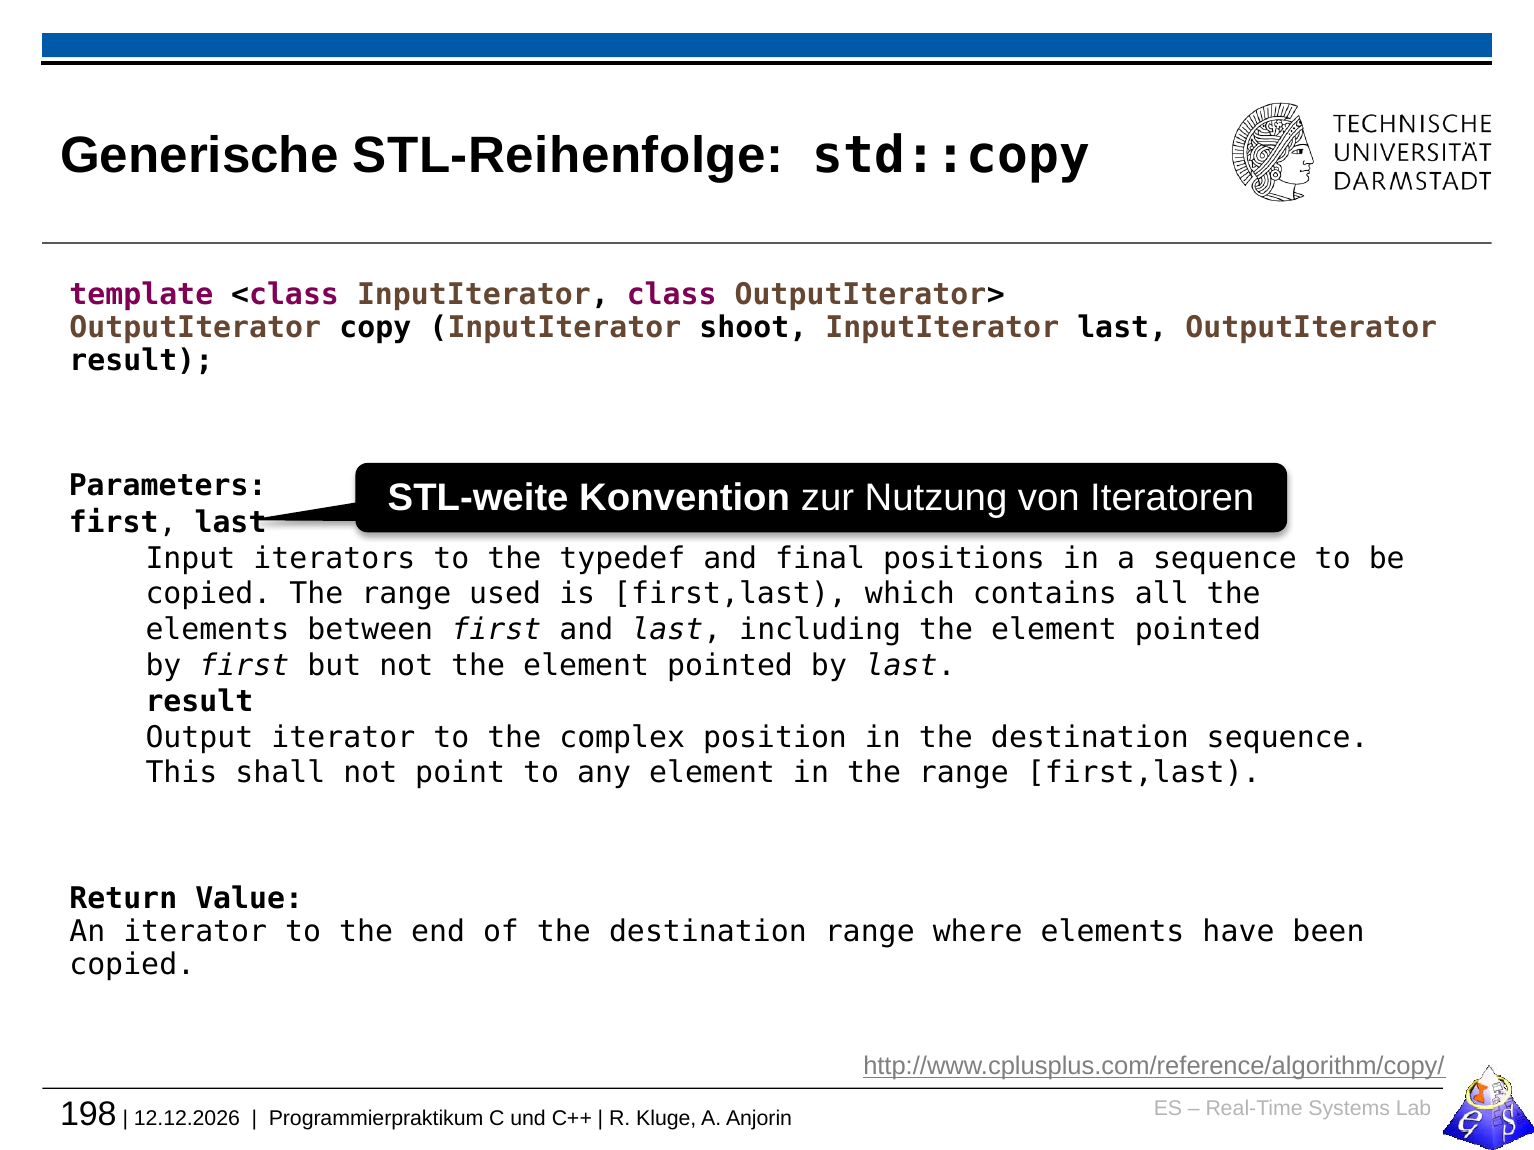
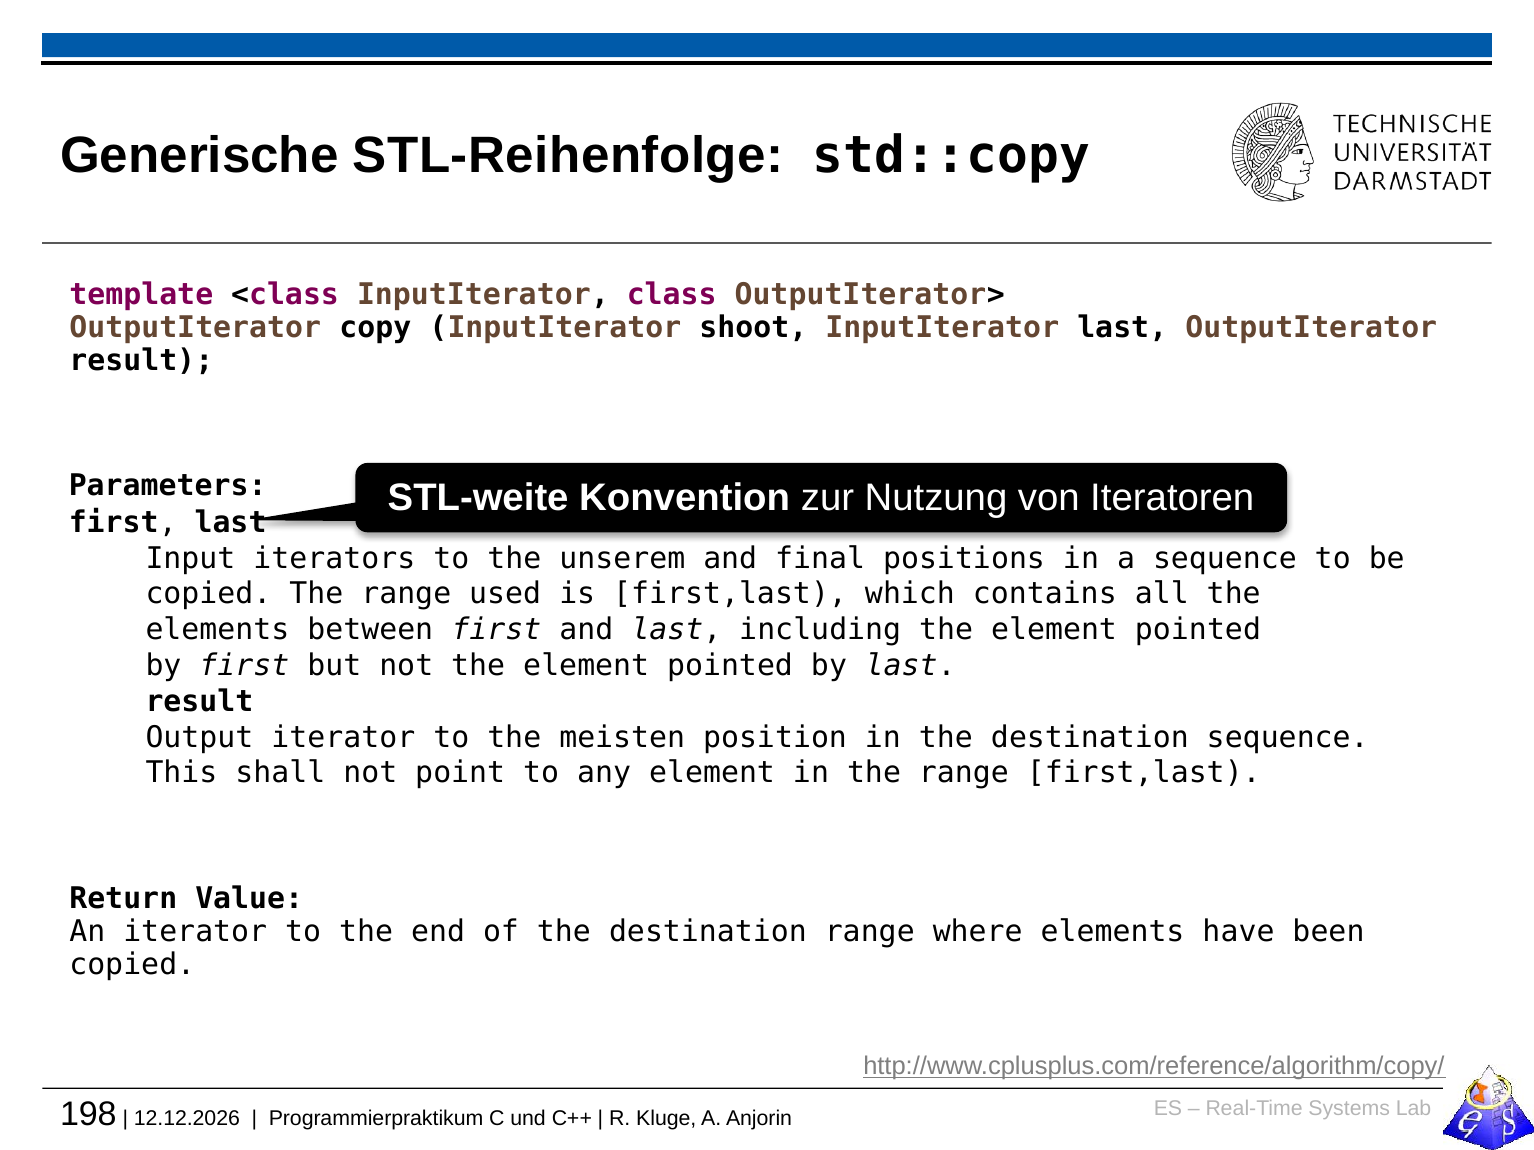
typedef: typedef -> unserem
complex: complex -> meisten
